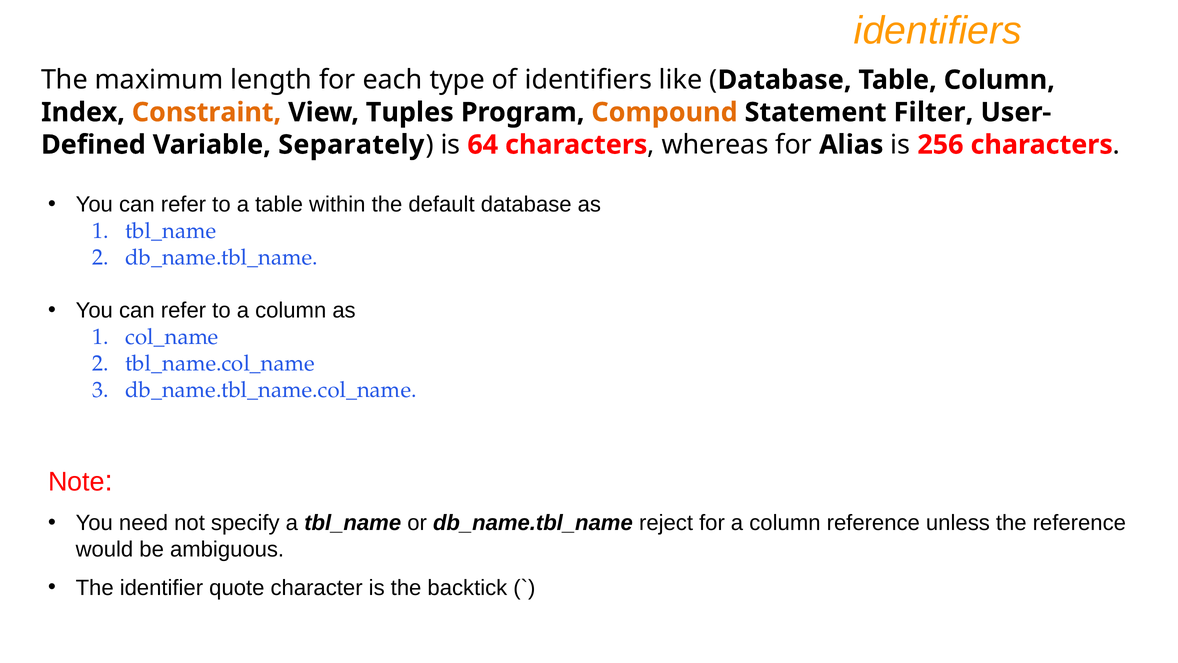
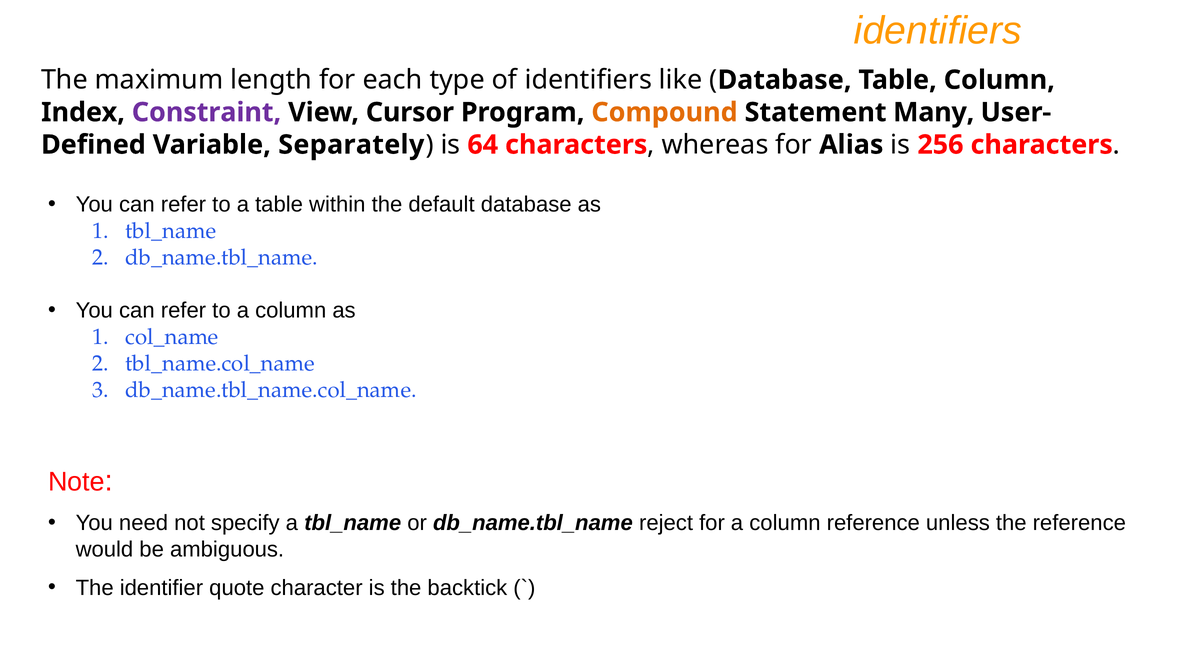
Constraint colour: orange -> purple
Tuples: Tuples -> Cursor
Filter: Filter -> Many
